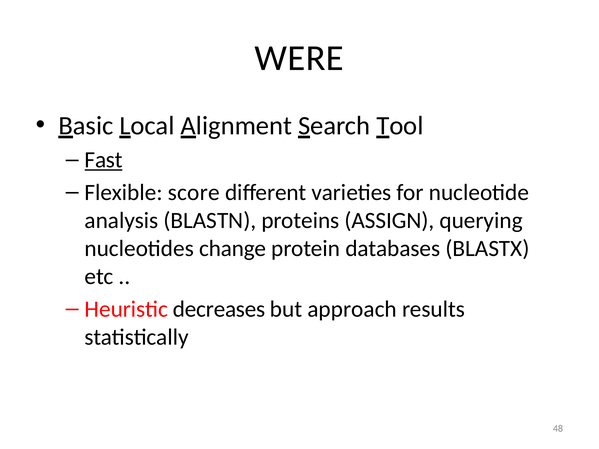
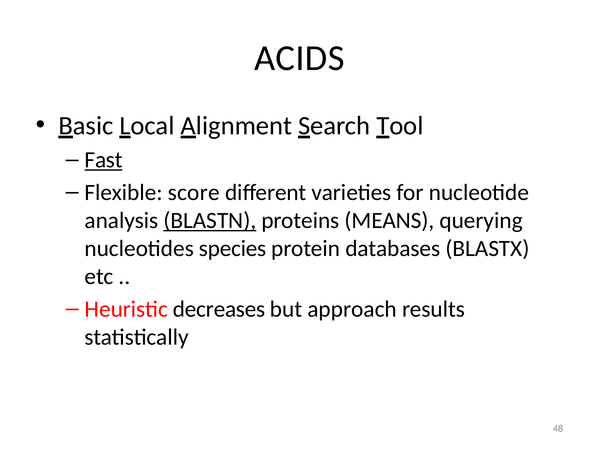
WERE: WERE -> ACIDS
BLASTN underline: none -> present
ASSIGN: ASSIGN -> MEANS
change: change -> species
